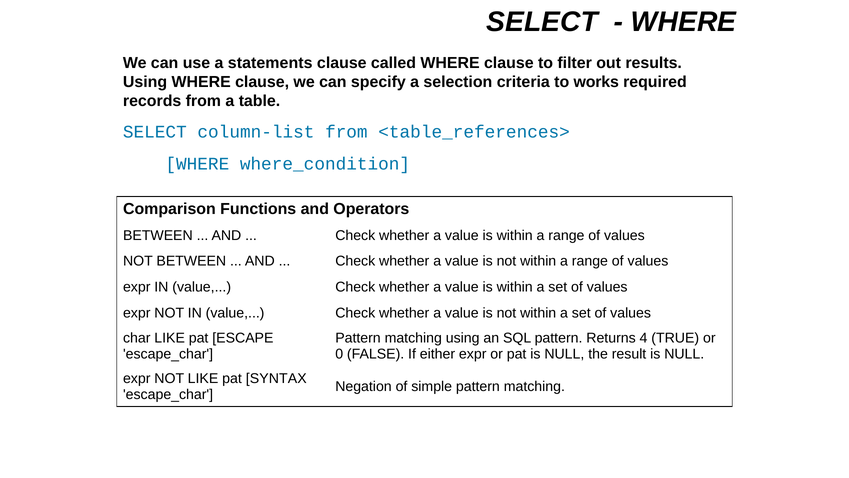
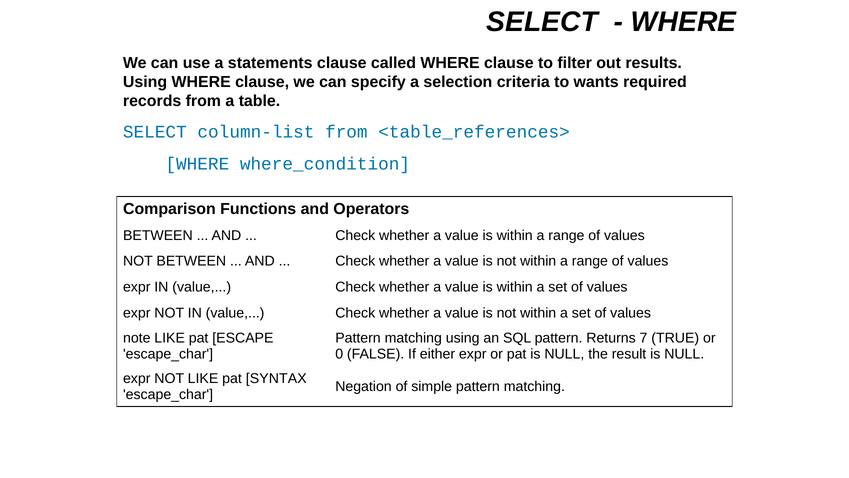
works: works -> wants
char: char -> note
4: 4 -> 7
